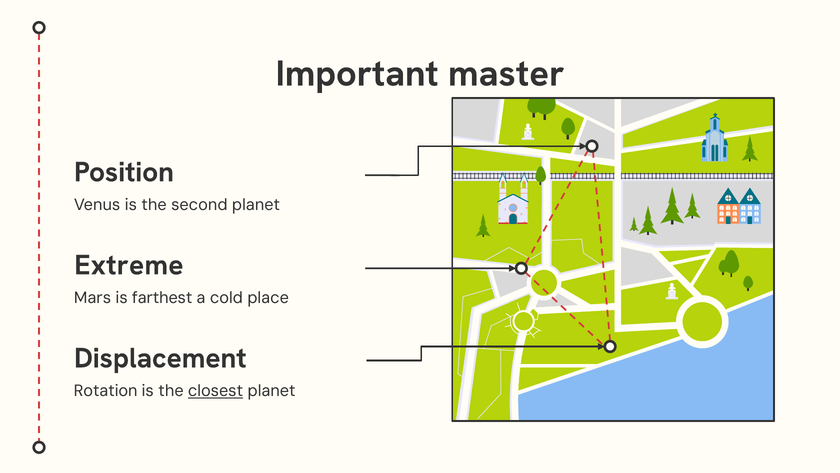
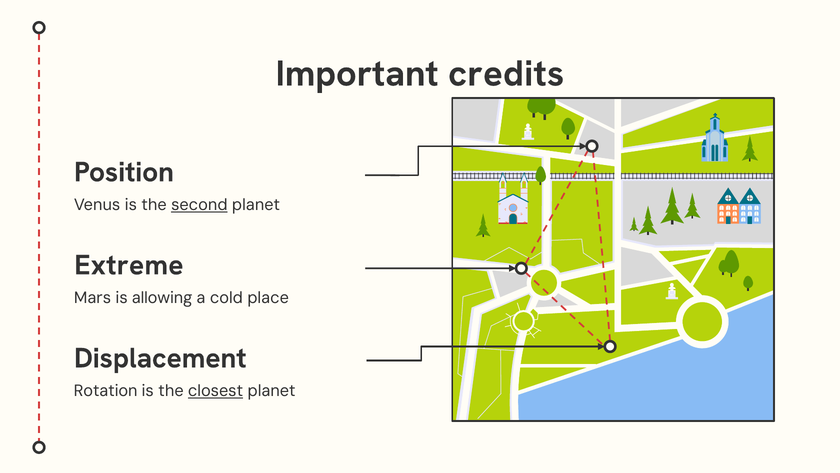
master: master -> credits
second underline: none -> present
farthest: farthest -> allowing
